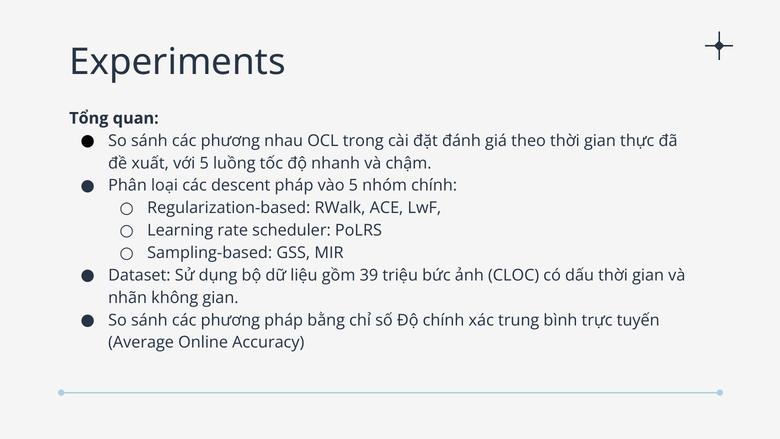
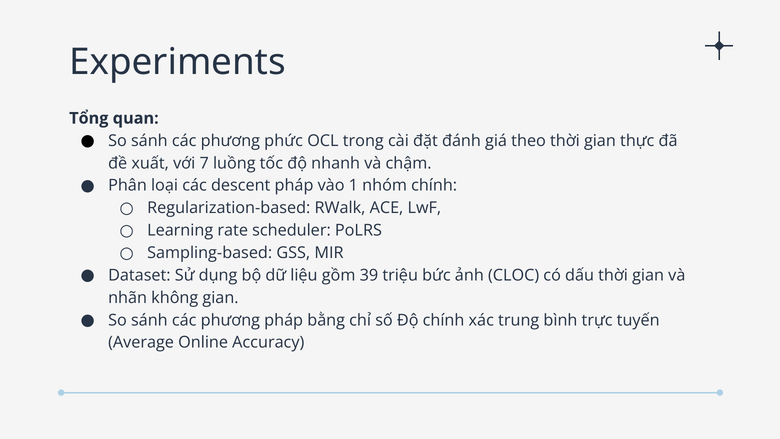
nhau: nhau -> phức
với 5: 5 -> 7
vào 5: 5 -> 1
